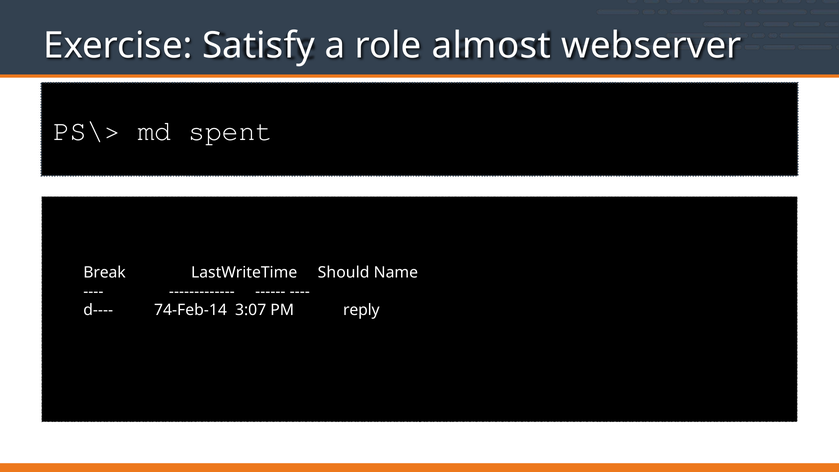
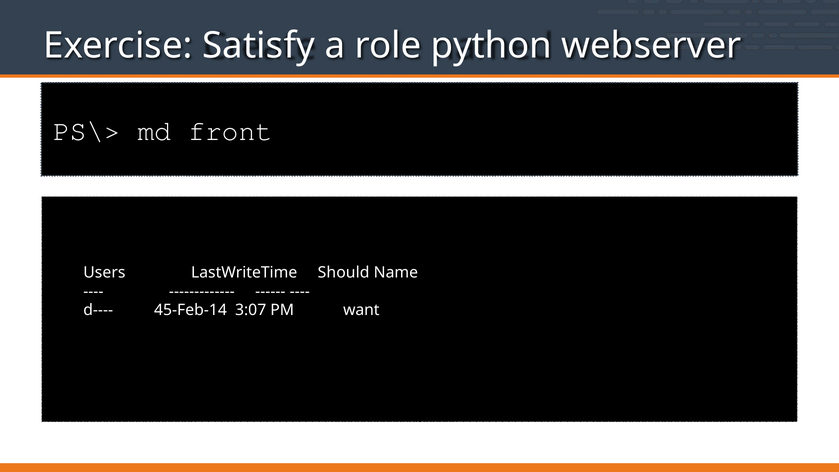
almost: almost -> python
spent: spent -> front
Break: Break -> Users
74-Feb-14: 74-Feb-14 -> 45-Feb-14
reply: reply -> want
